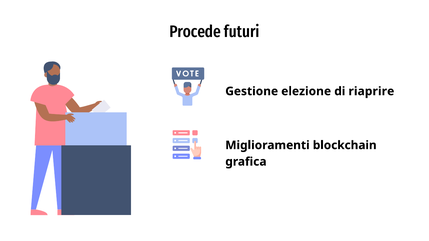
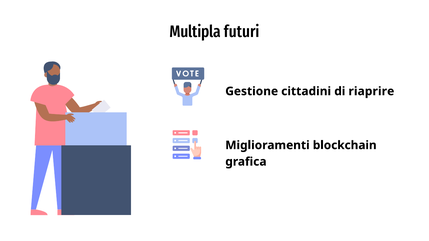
Procede: Procede -> Multipla
elezione: elezione -> cittadini
